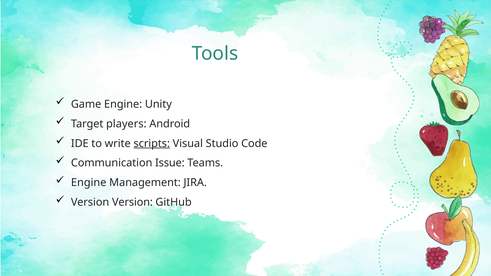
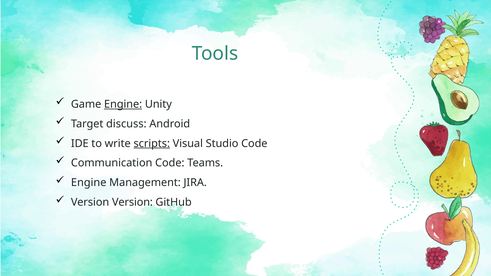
Engine at (123, 104) underline: none -> present
players: players -> discuss
Communication Issue: Issue -> Code
